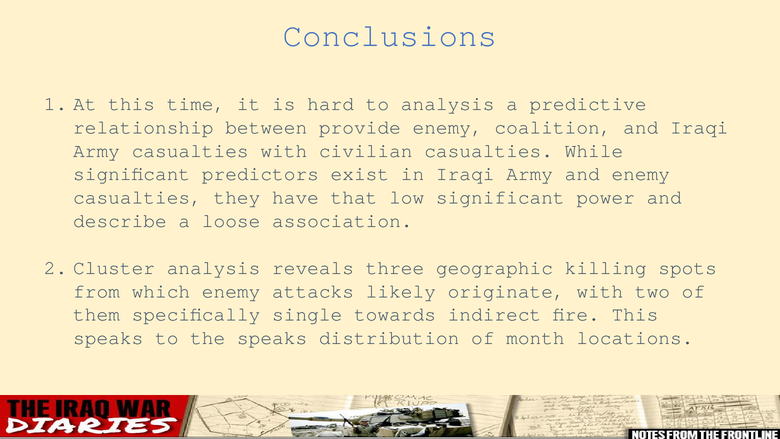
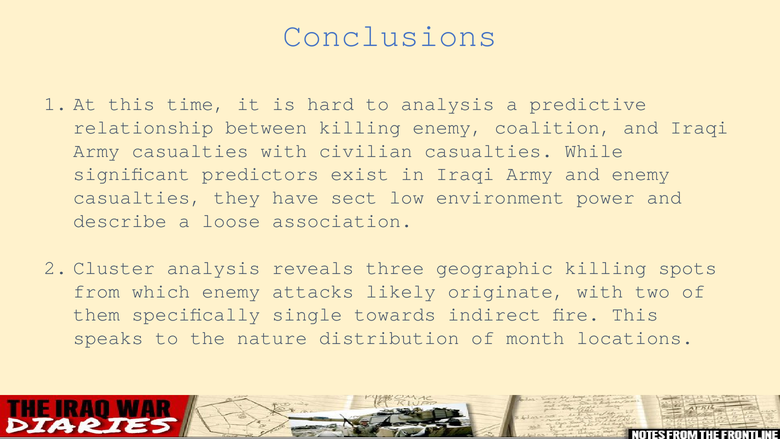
between provide: provide -> killing
that: that -> sect
low significant: significant -> environment
the speaks: speaks -> nature
